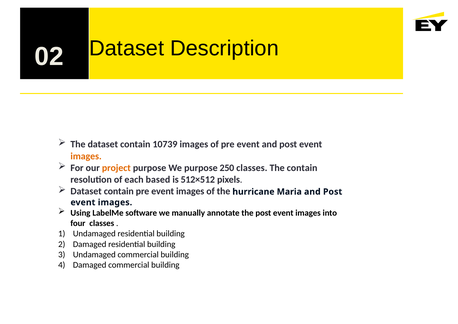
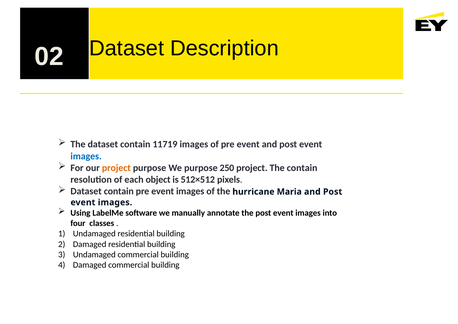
10739: 10739 -> 11719
images at (86, 156) colour: orange -> blue
250 classes: classes -> project
based: based -> object
